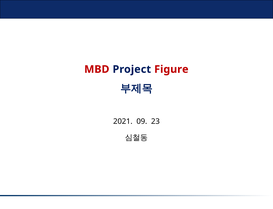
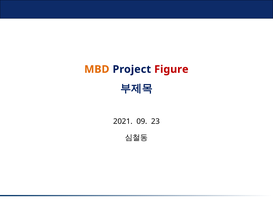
MBD colour: red -> orange
